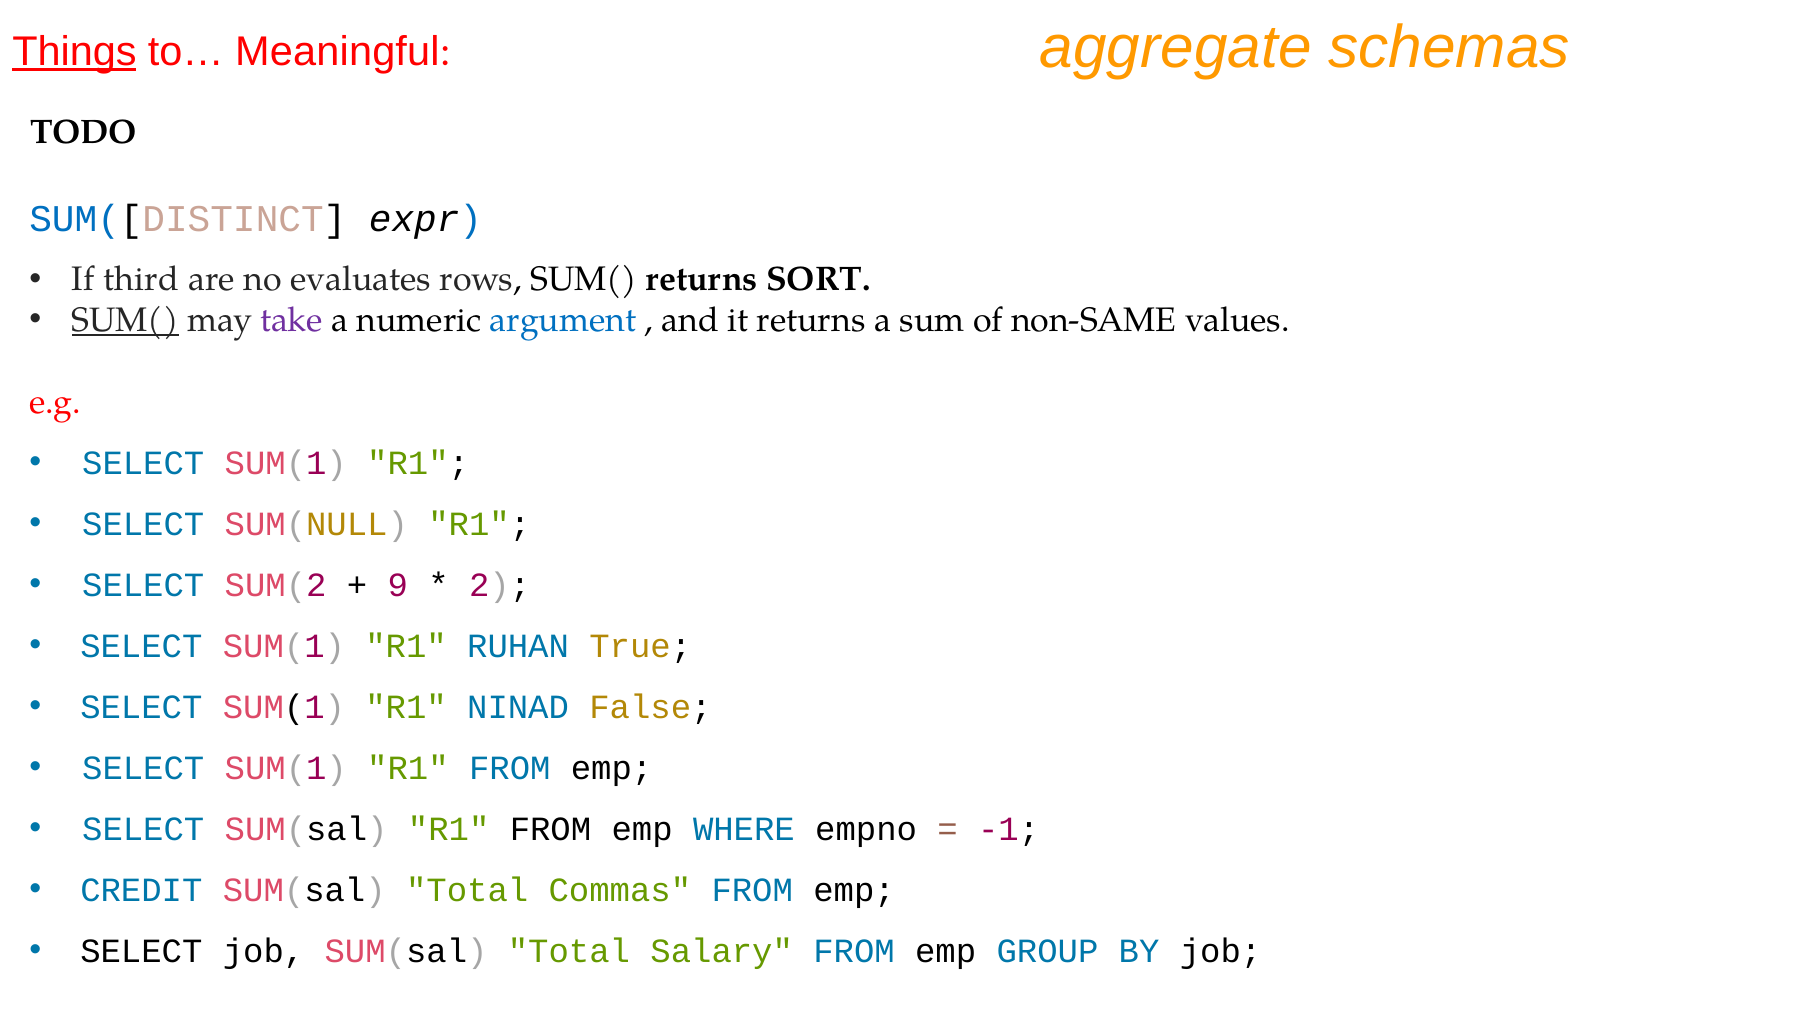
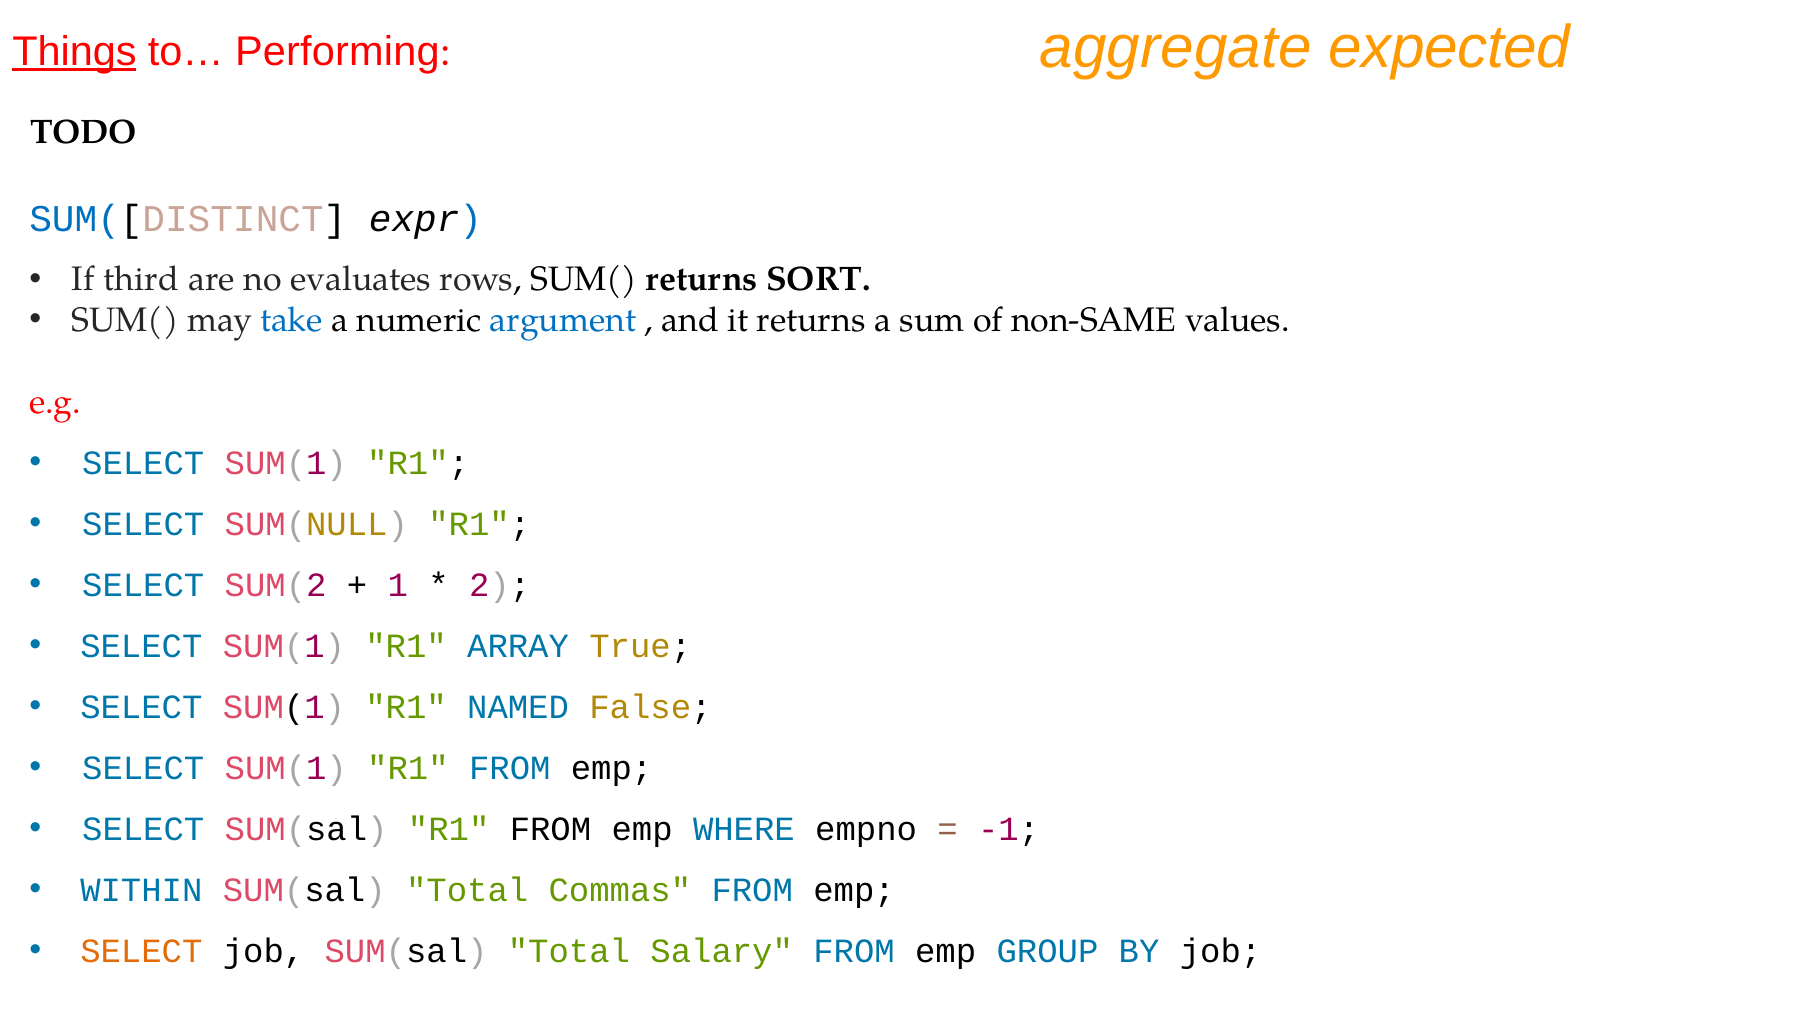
Meaningful: Meaningful -> Performing
schemas: schemas -> expected
SUM( at (125, 320) underline: present -> none
take colour: purple -> blue
9: 9 -> 1
RUHAN: RUHAN -> ARRAY
NINAD: NINAD -> NAMED
CREDIT: CREDIT -> WITHIN
SELECT at (141, 952) colour: black -> orange
